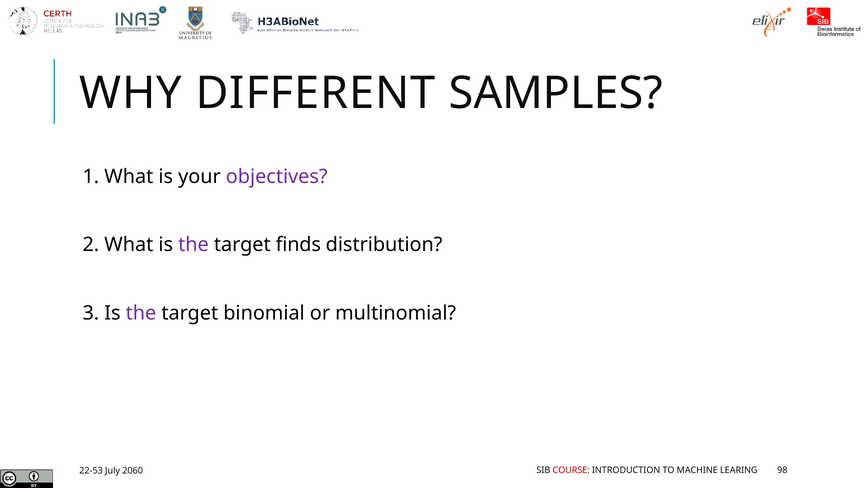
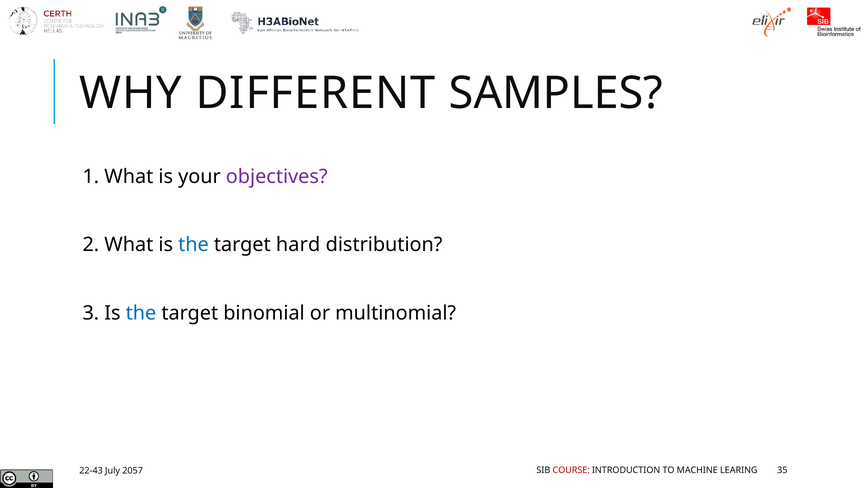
the at (194, 245) colour: purple -> blue
finds: finds -> hard
the at (141, 313) colour: purple -> blue
98: 98 -> 35
22-53: 22-53 -> 22-43
2060: 2060 -> 2057
